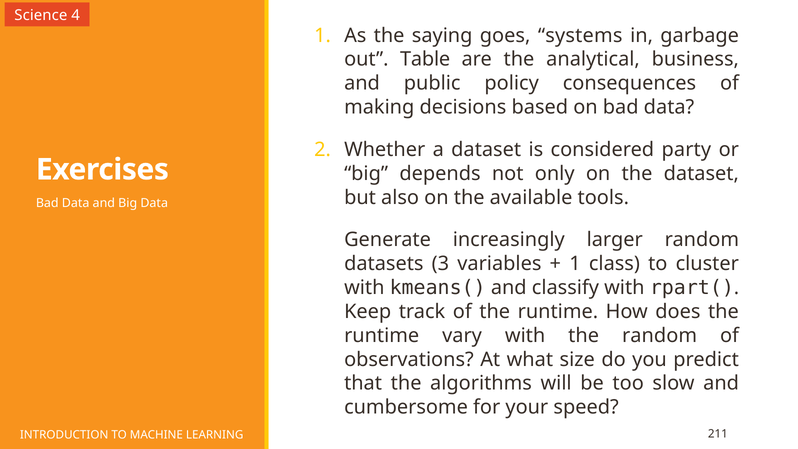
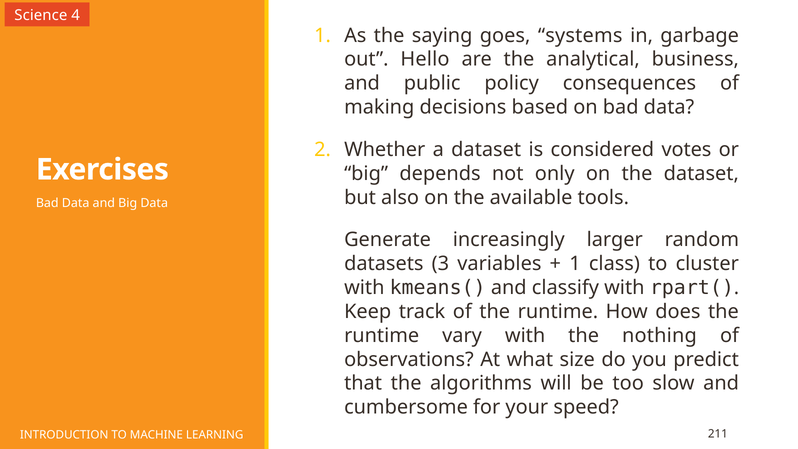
Table: Table -> Hello
party: party -> votes
the random: random -> nothing
